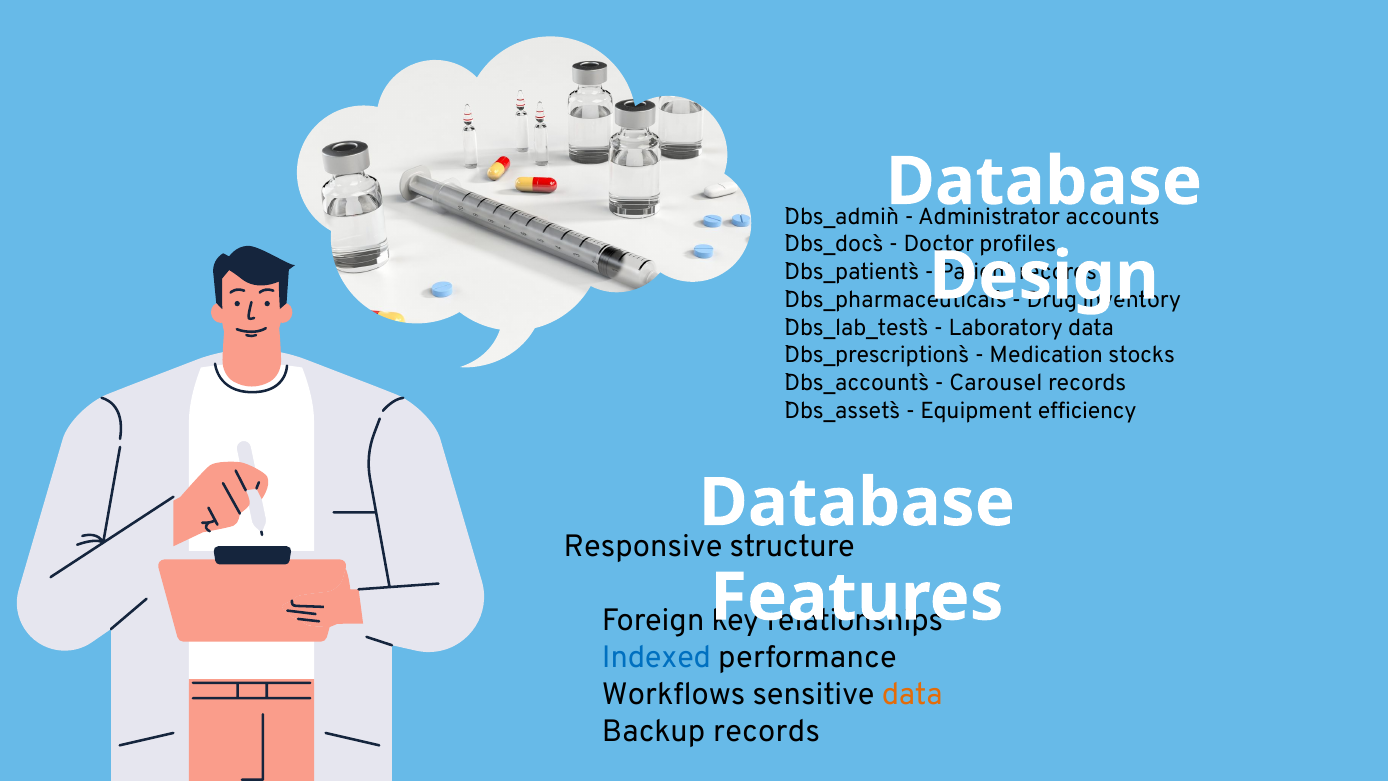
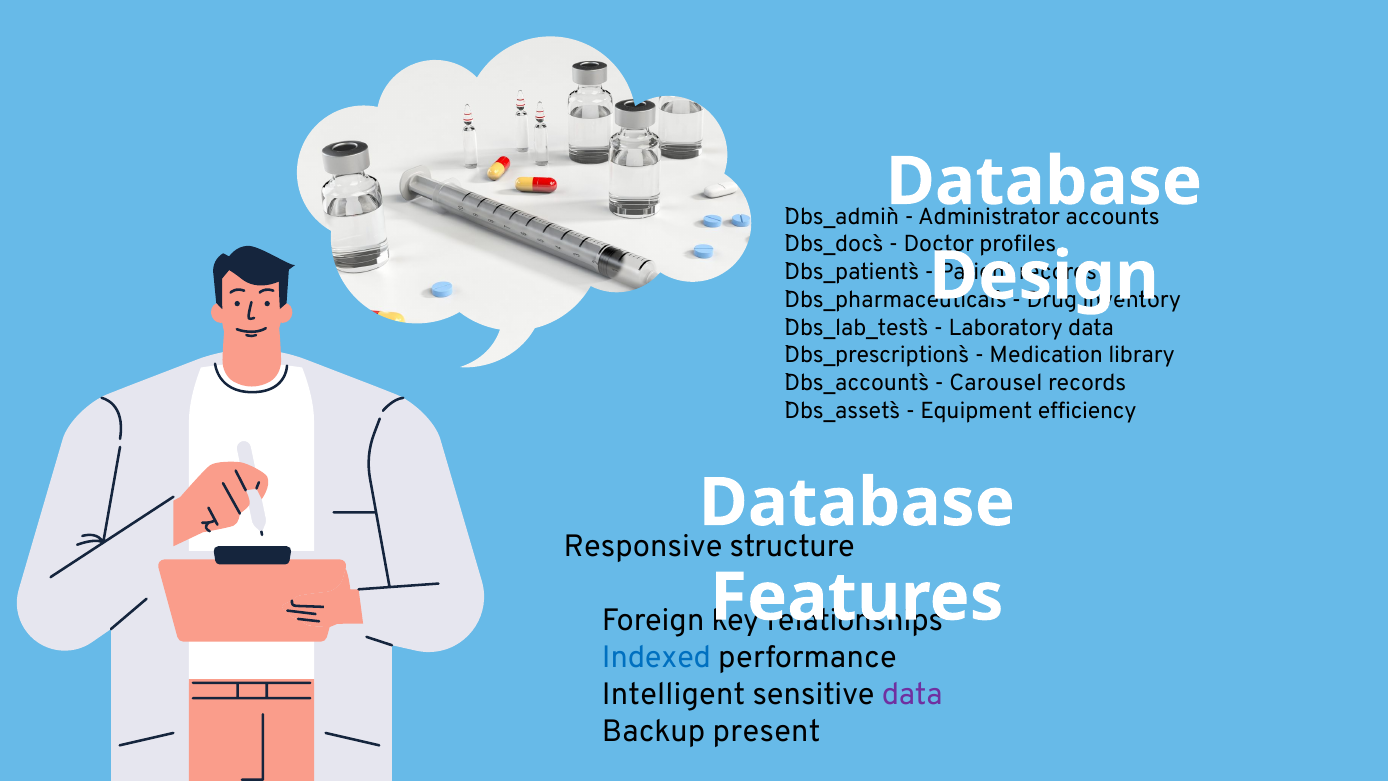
stocks: stocks -> library
Workflows: Workflows -> Intelligent
data at (912, 694) colour: orange -> purple
Backup records: records -> present
